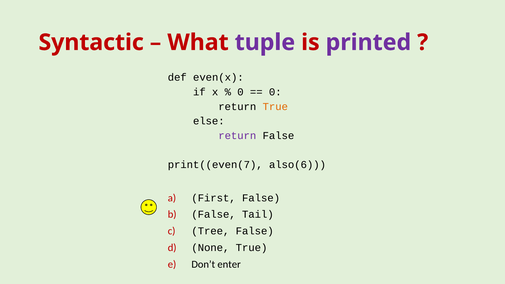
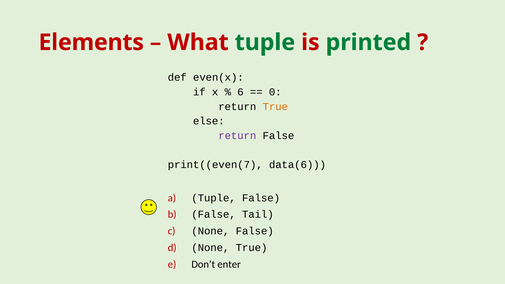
Syntactic: Syntactic -> Elements
tuple at (265, 42) colour: purple -> green
printed colour: purple -> green
0 at (240, 92): 0 -> 6
also(6: also(6 -> data(6
First at (214, 198): First -> Tuple
Tree at (210, 231): Tree -> None
